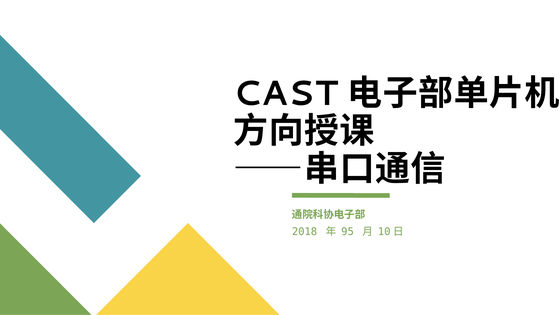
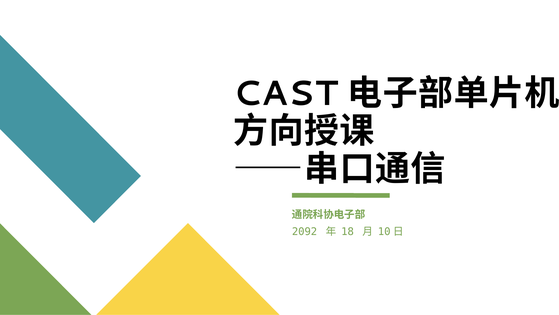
2018: 2018 -> 2092
95: 95 -> 18
